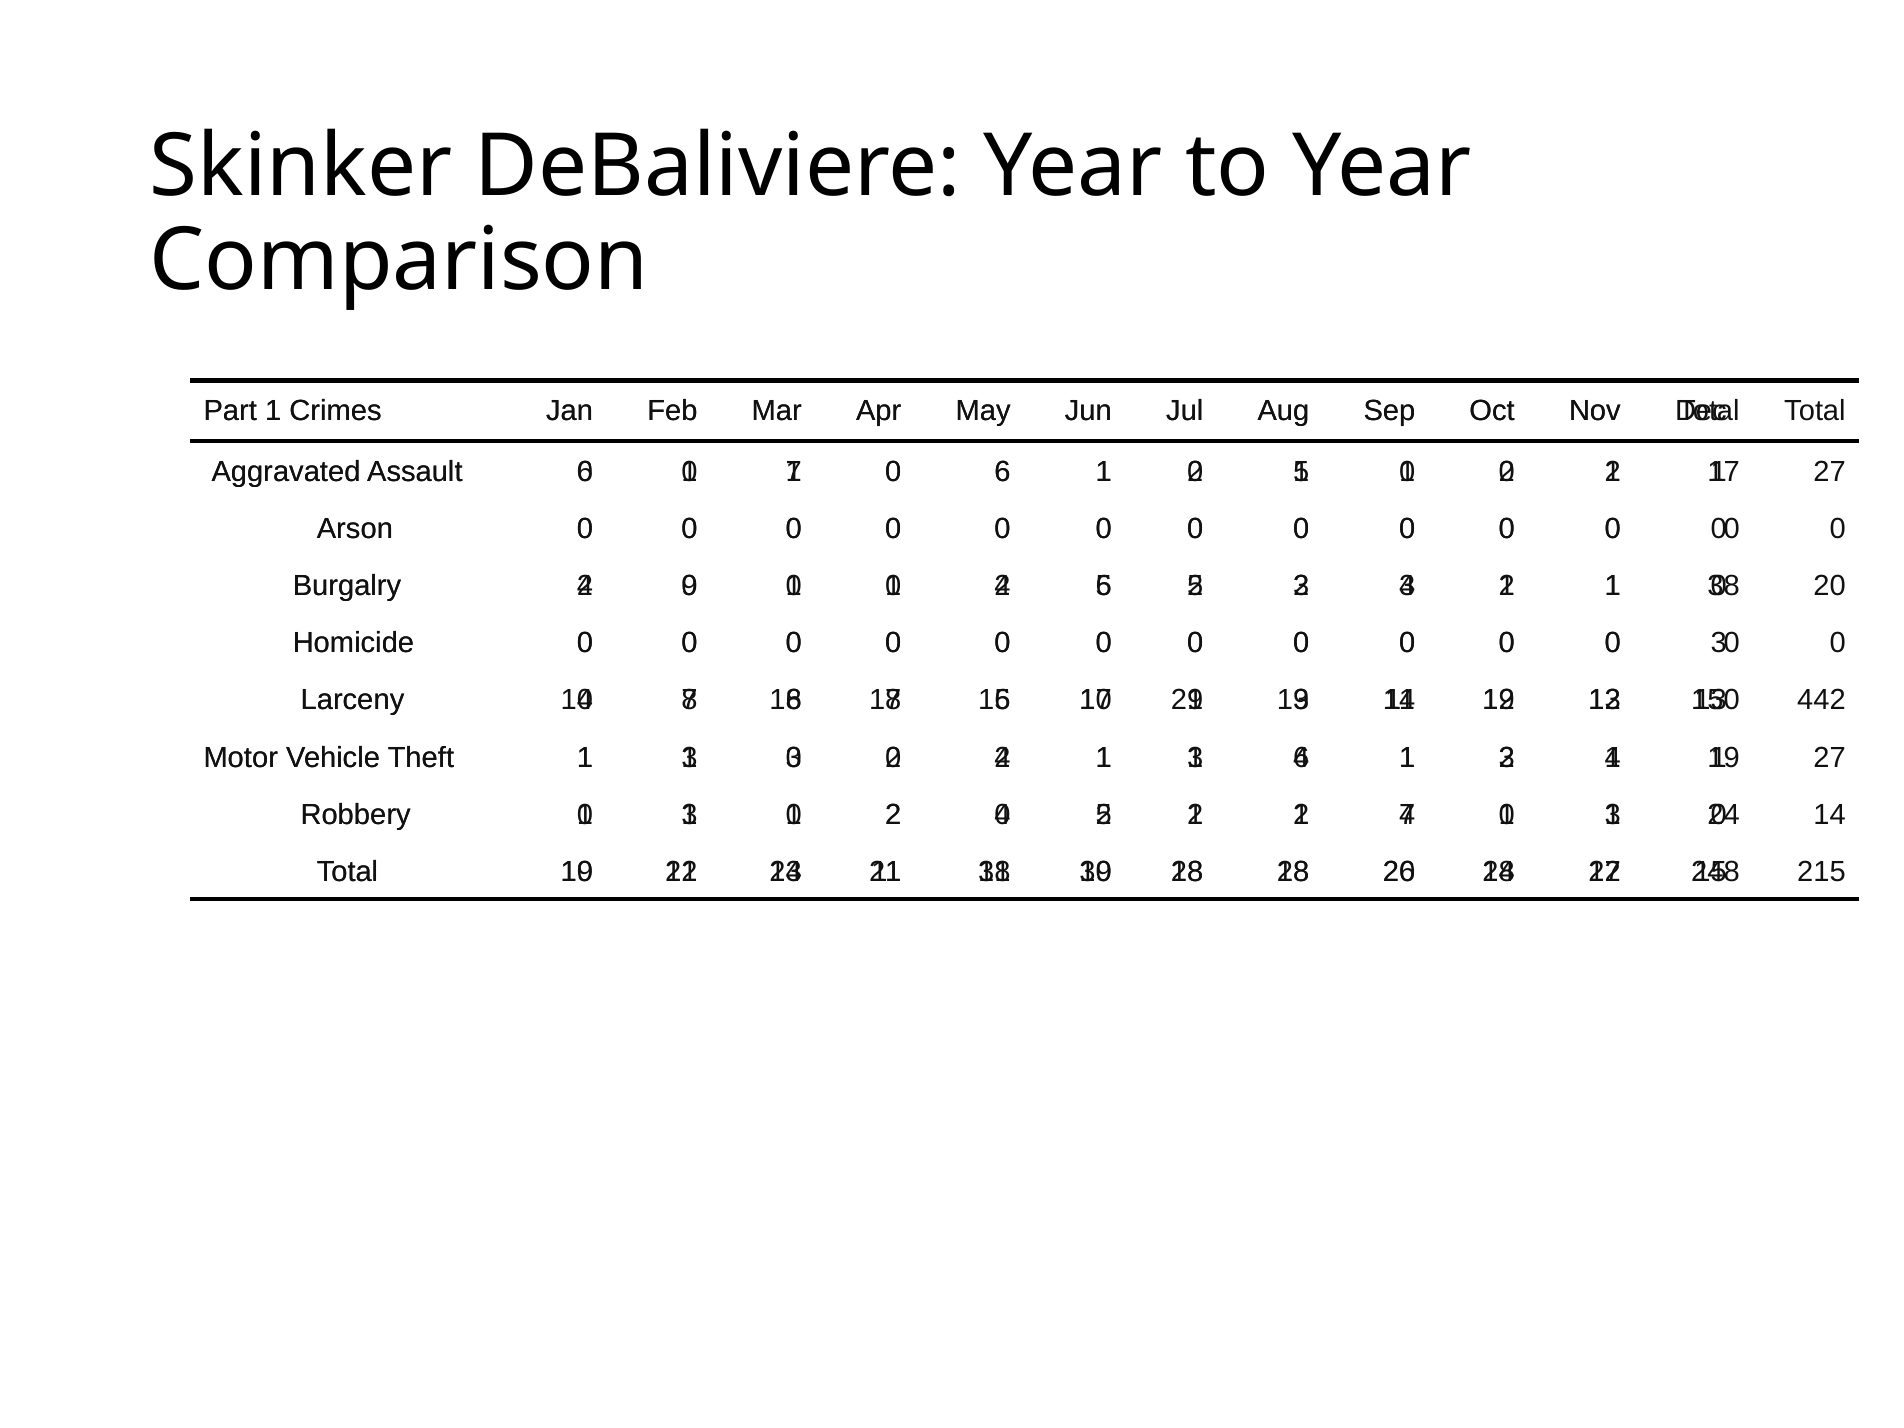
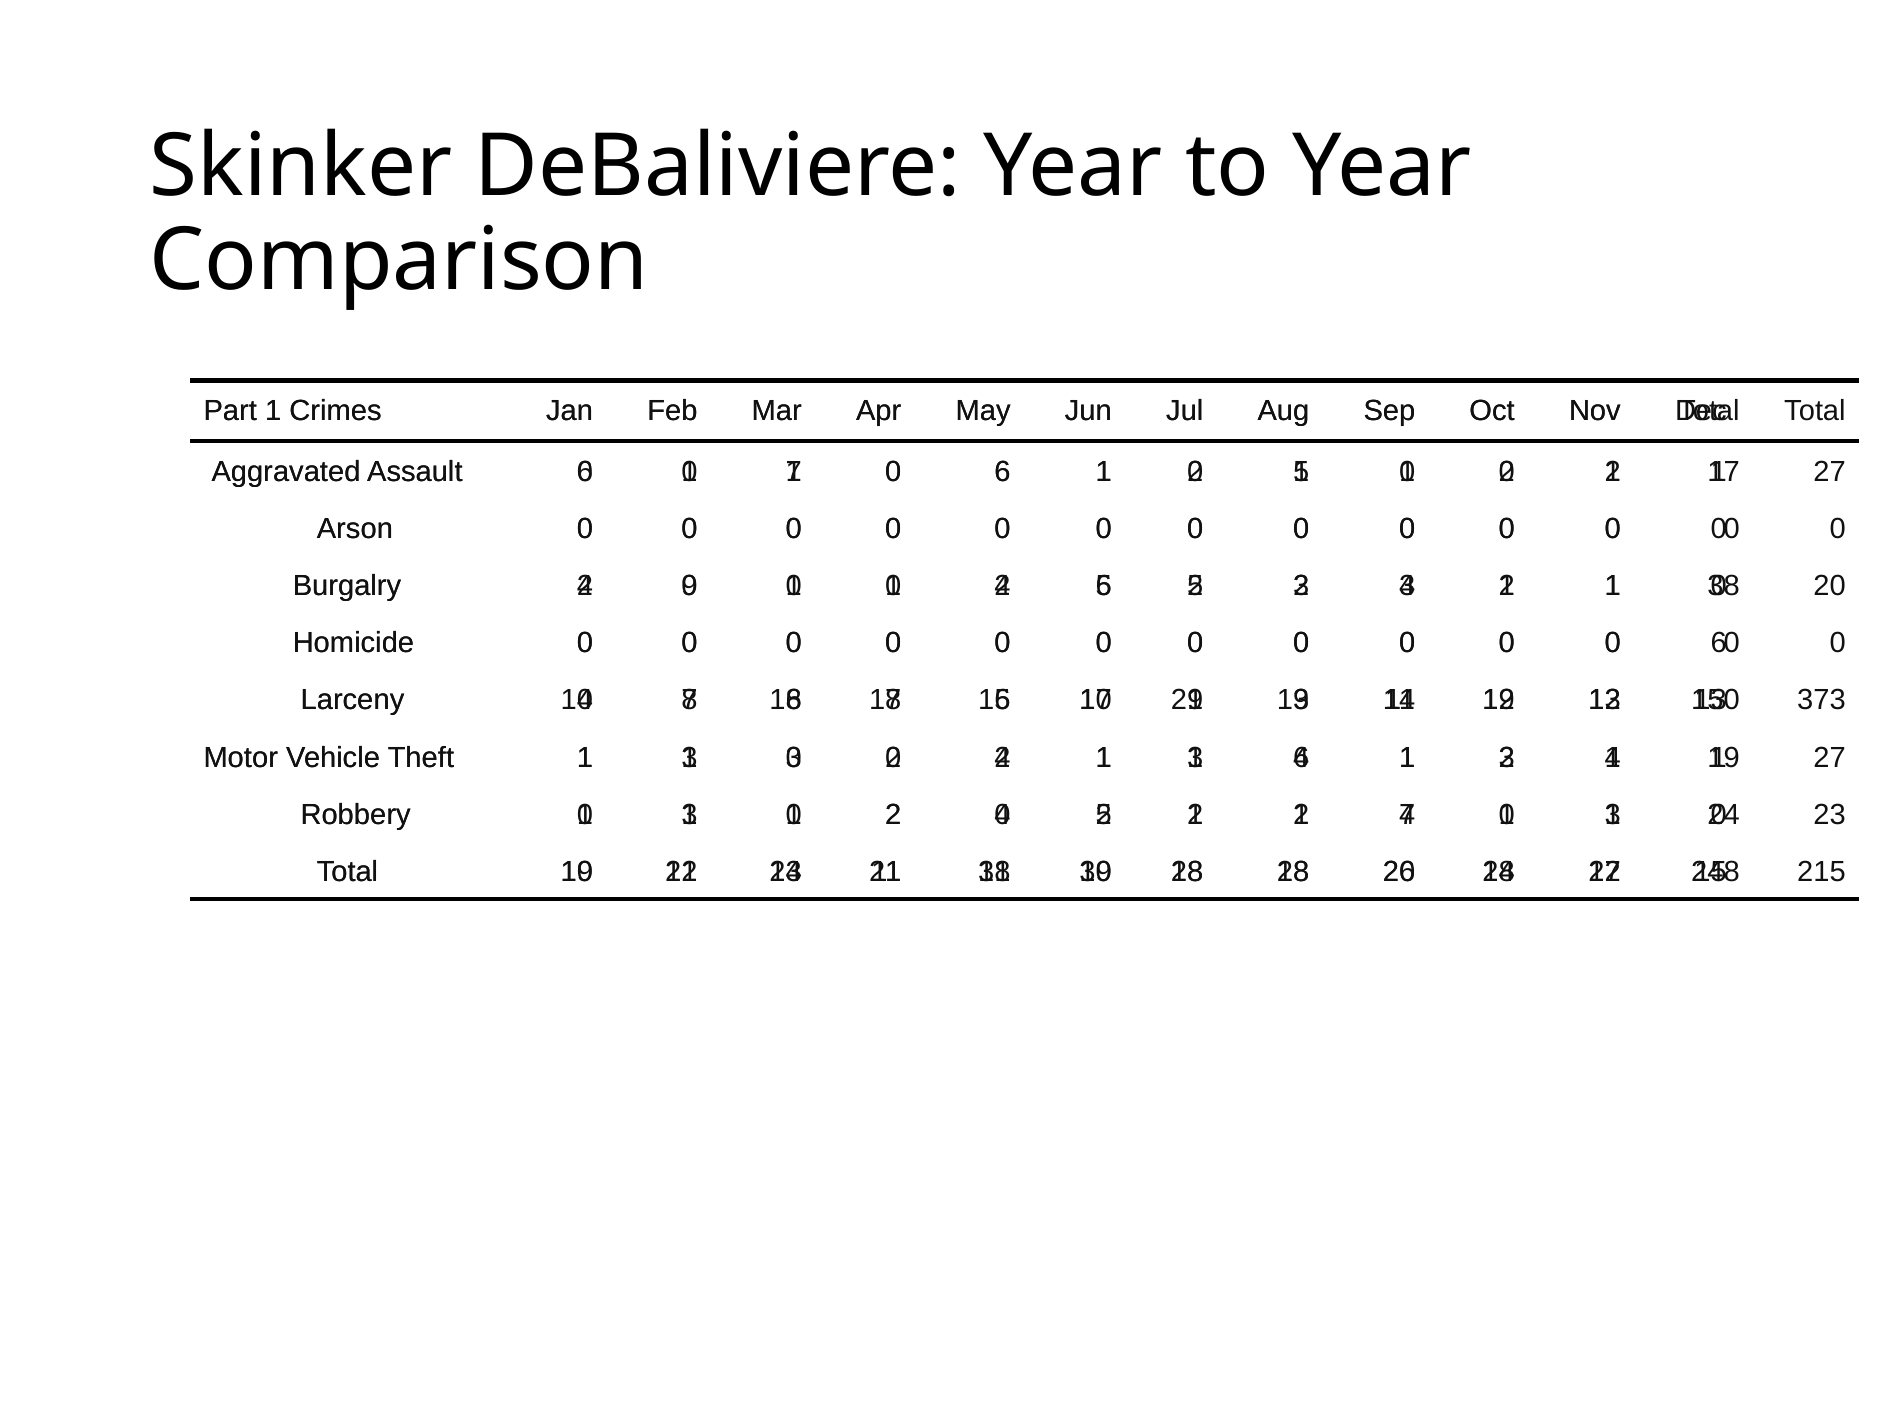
3 at (1719, 643): 3 -> 6
442: 442 -> 373
14 at (1830, 815): 14 -> 23
